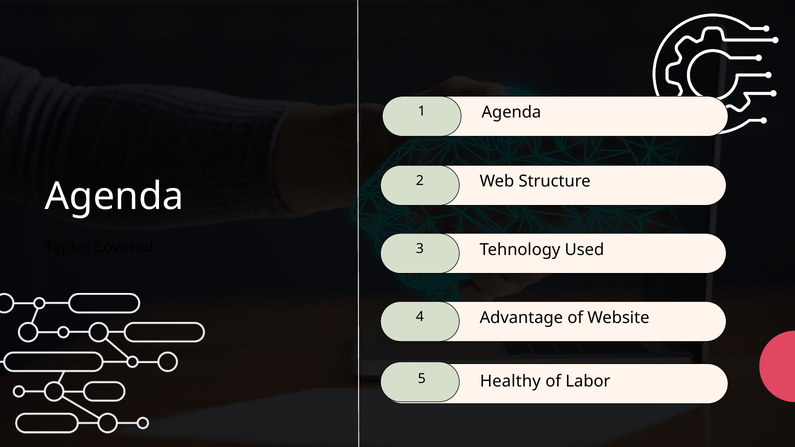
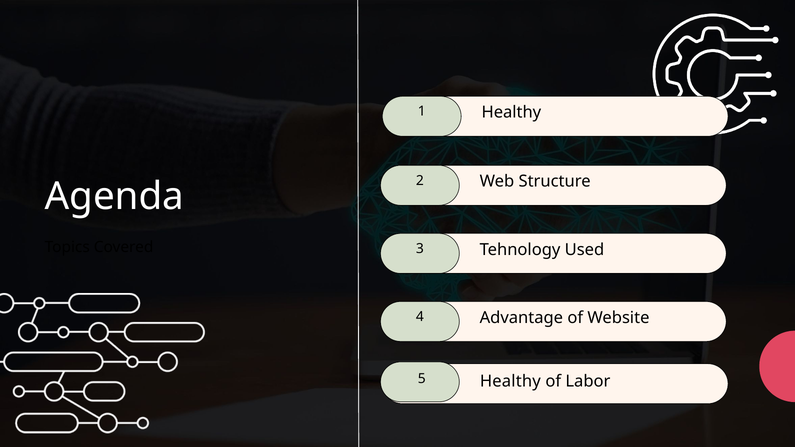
1 Agenda: Agenda -> Healthy
